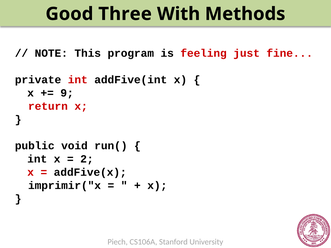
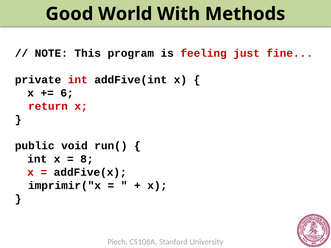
Three: Three -> World
9: 9 -> 6
2: 2 -> 8
